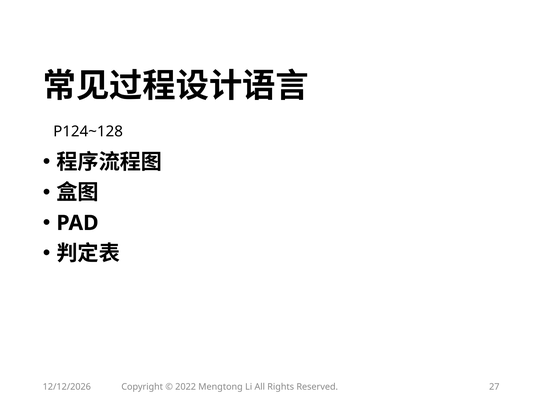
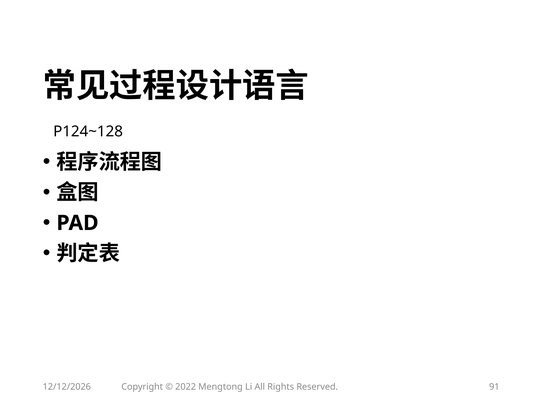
27: 27 -> 91
